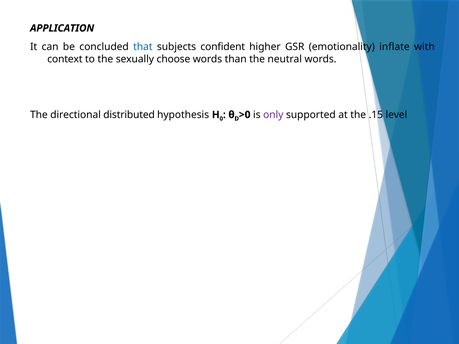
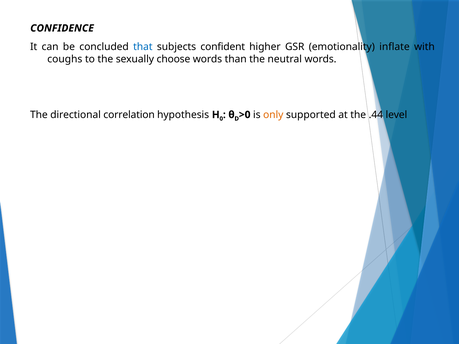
APPLICATION: APPLICATION -> CONFIDENCE
context: context -> coughs
distributed: distributed -> correlation
only colour: purple -> orange
.15: .15 -> .44
